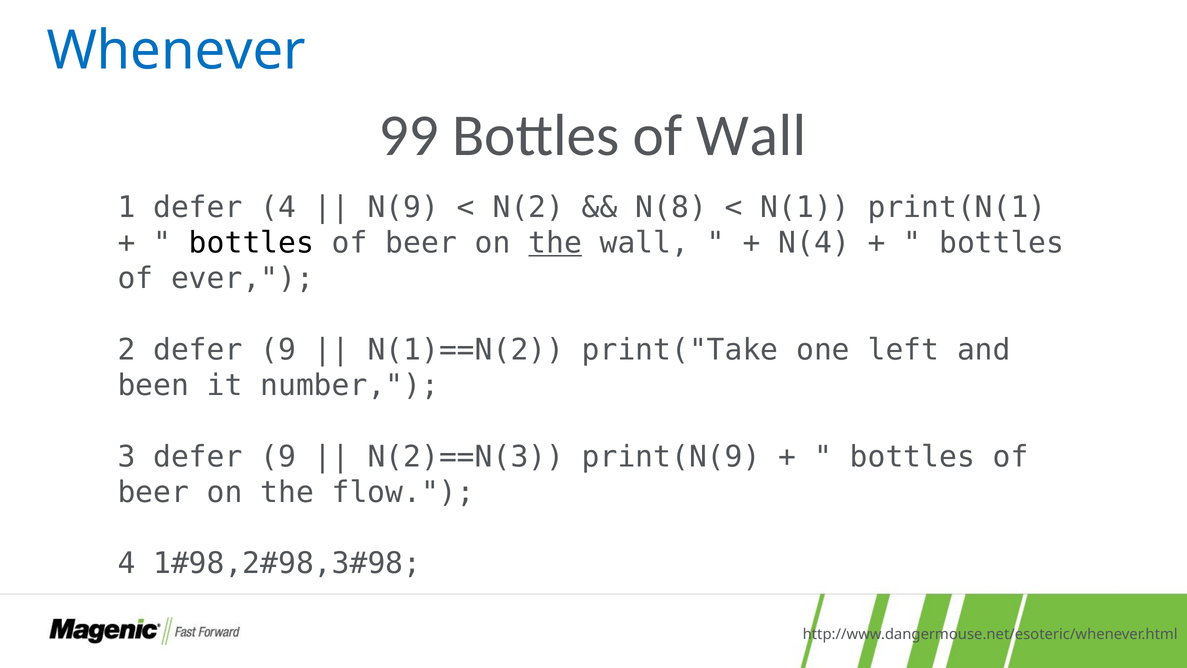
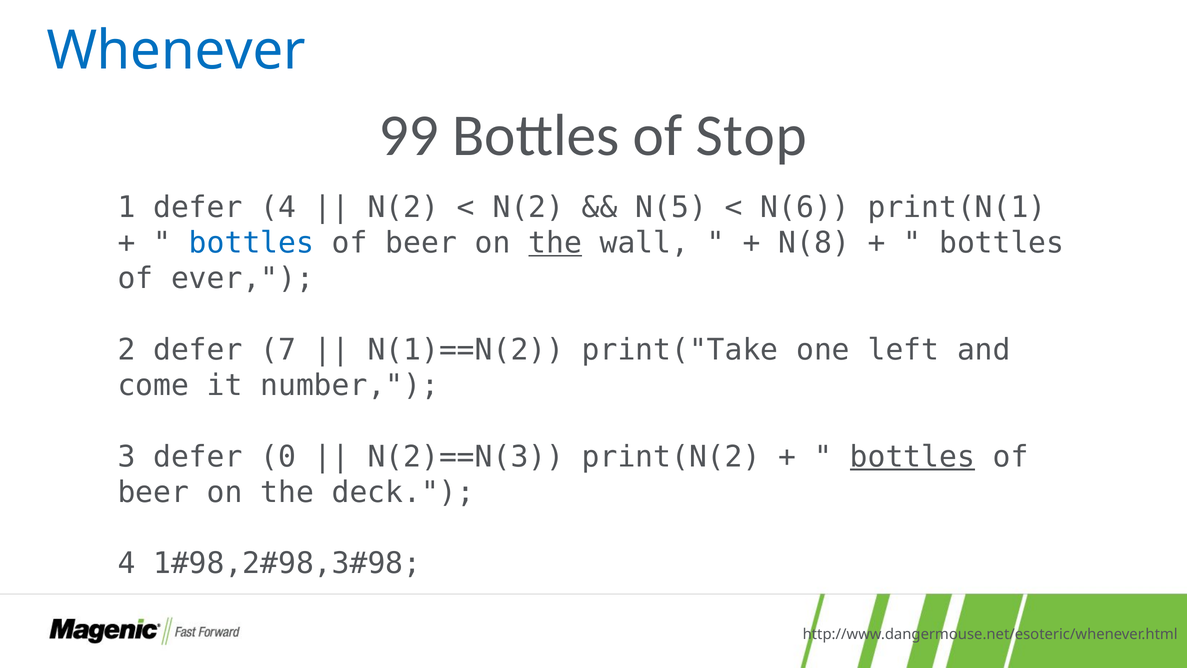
of Wall: Wall -> Stop
N(9 at (403, 207): N(9 -> N(2
N(8: N(8 -> N(5
N(1: N(1 -> N(6
bottles at (251, 243) colour: black -> blue
N(4: N(4 -> N(8
2 defer 9: 9 -> 7
been: been -> come
3 defer 9: 9 -> 0
print(N(9: print(N(9 -> print(N(2
bottles at (912, 457) underline: none -> present
flow: flow -> deck
